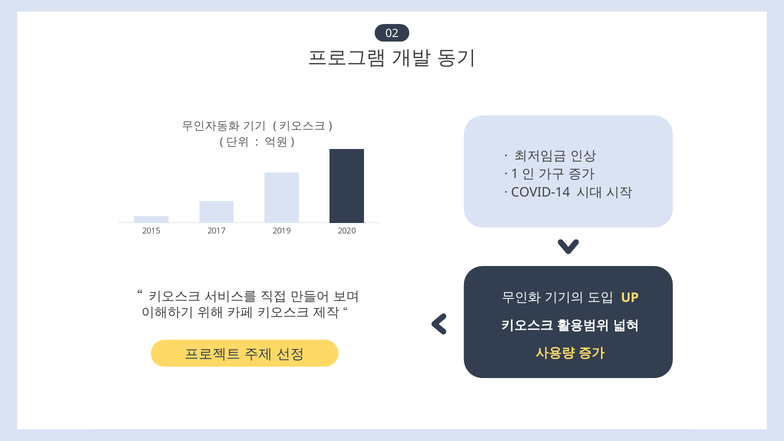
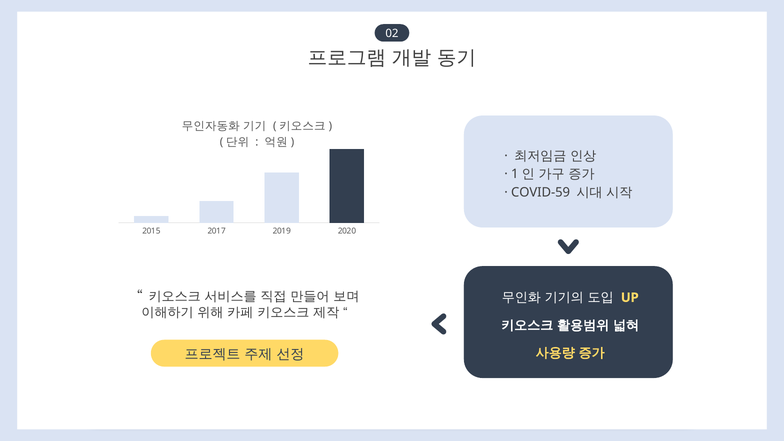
COVID-14: COVID-14 -> COVID-59
